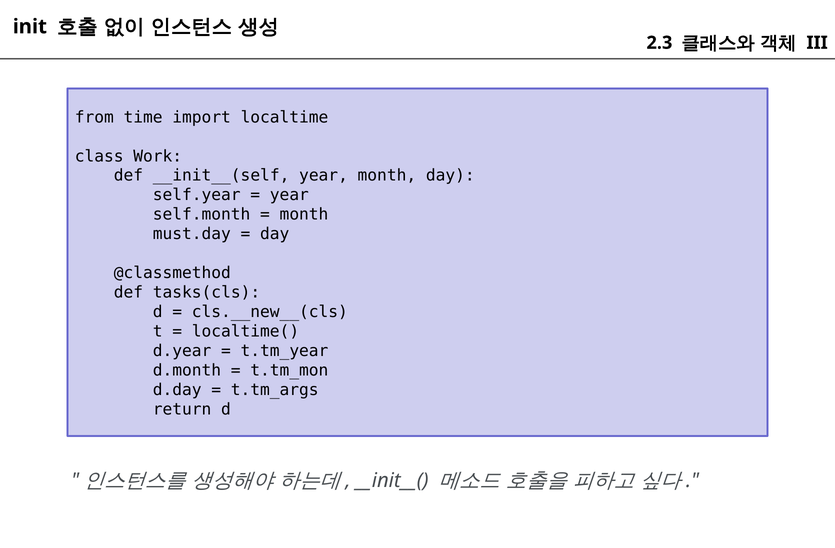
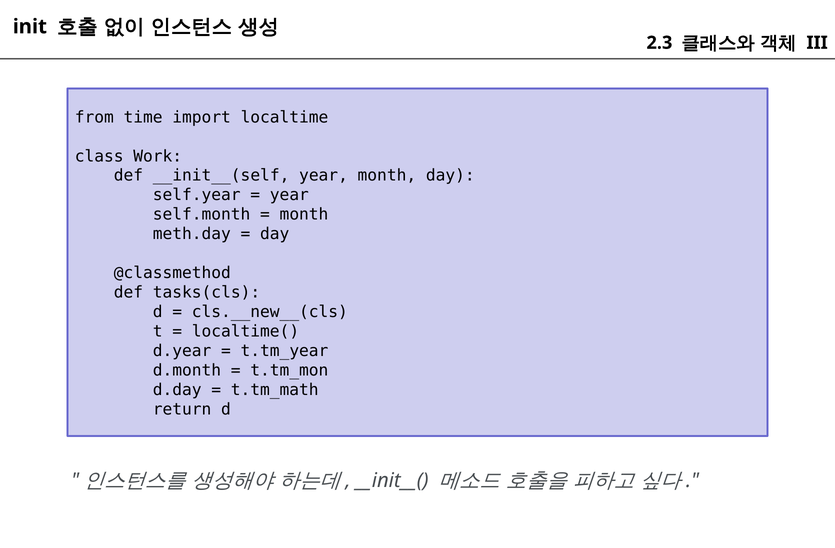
must.day: must.day -> meth.day
t.tm_args: t.tm_args -> t.tm_math
